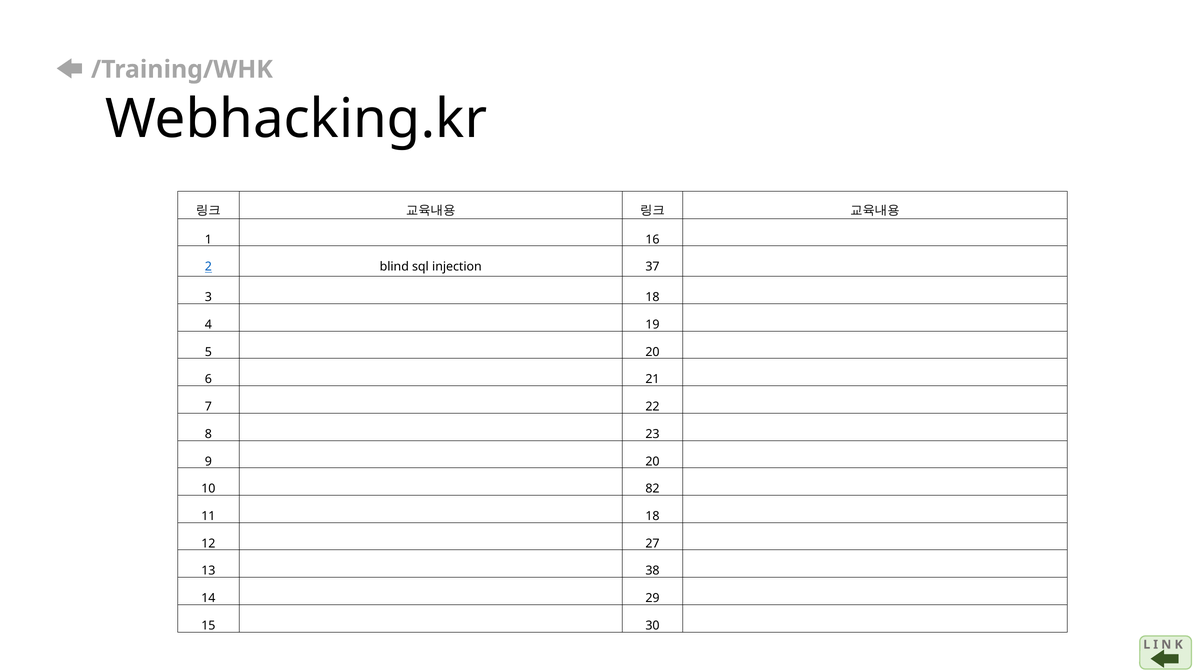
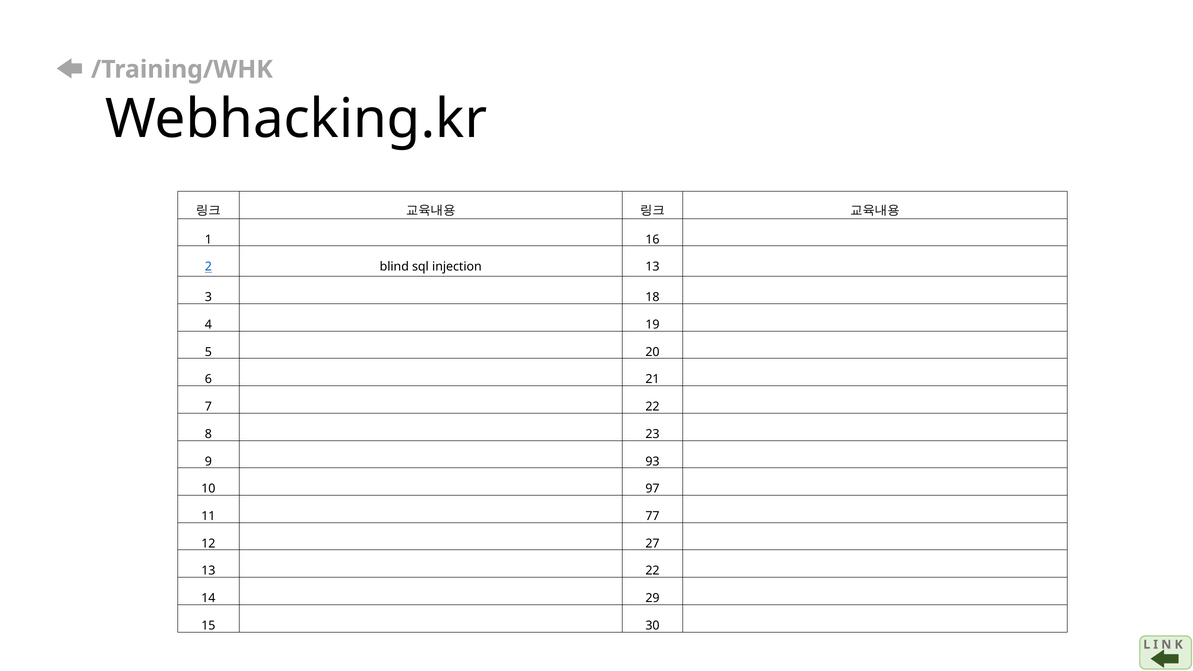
injection 37: 37 -> 13
9 20: 20 -> 93
82: 82 -> 97
11 18: 18 -> 77
13 38: 38 -> 22
